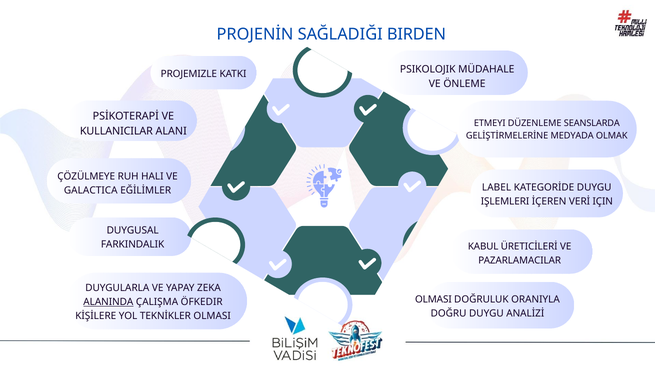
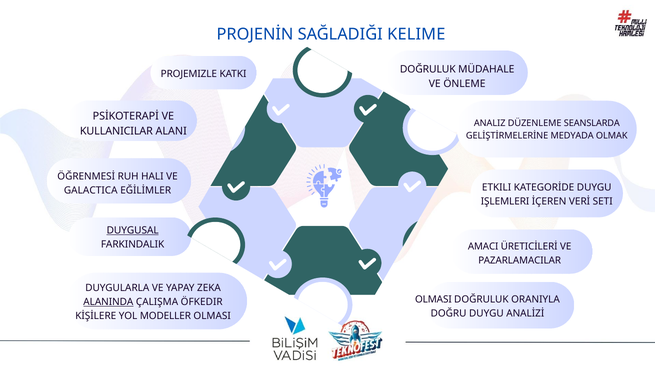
BIRDEN: BIRDEN -> KELIME
PSIKOLOJIK at (428, 69): PSIKOLOJIK -> DOĞRULUK
ETMEYI: ETMEYI -> ANALIZ
ÇÖZÜLMEYE: ÇÖZÜLMEYE -> ÖĞRENMESİ
LABEL: LABEL -> ETKILI
IÇIN: IÇIN -> SETI
DUYGUSAL underline: none -> present
KABUL: KABUL -> AMACI
TEKNİKLER: TEKNİKLER -> MODELLER
